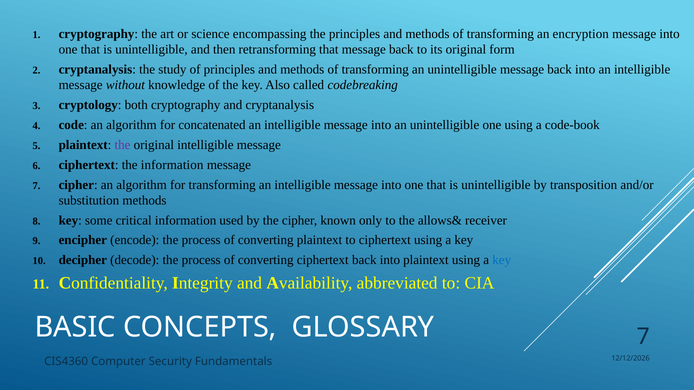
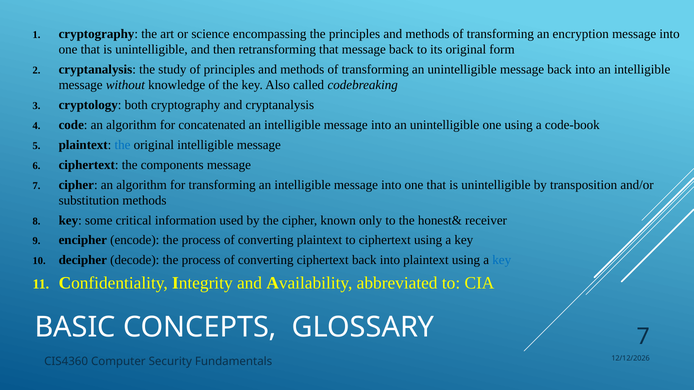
the at (122, 145) colour: purple -> blue
the information: information -> components
allows&: allows& -> honest&
